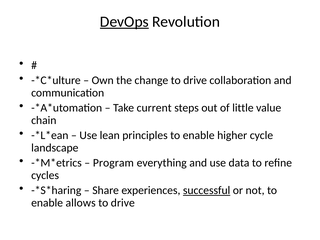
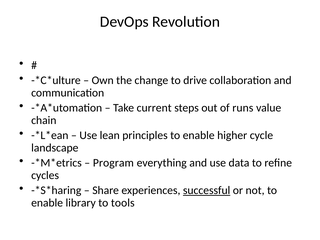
DevOps underline: present -> none
little: little -> runs
allows: allows -> library
drive at (123, 203): drive -> tools
